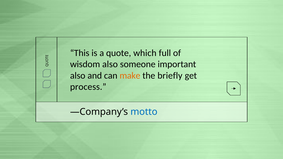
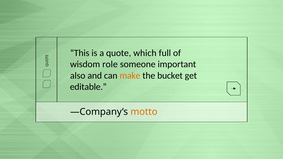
wisdom also: also -> role
briefly: briefly -> bucket
process: process -> editable
motto colour: blue -> orange
